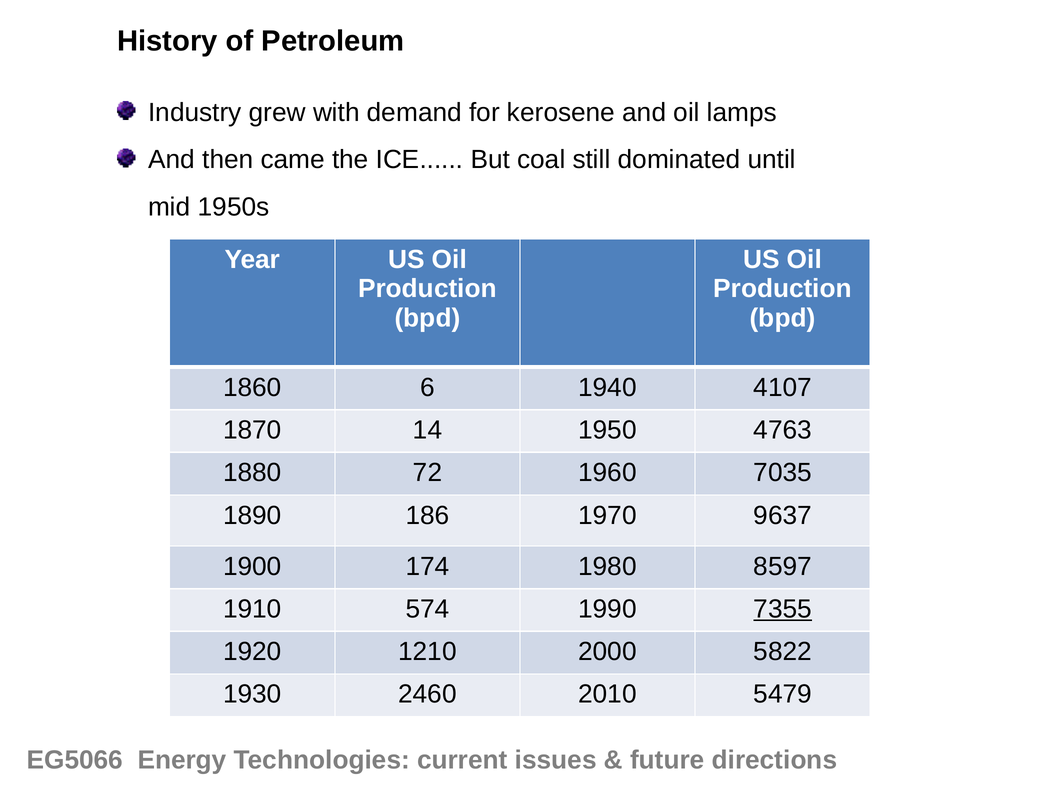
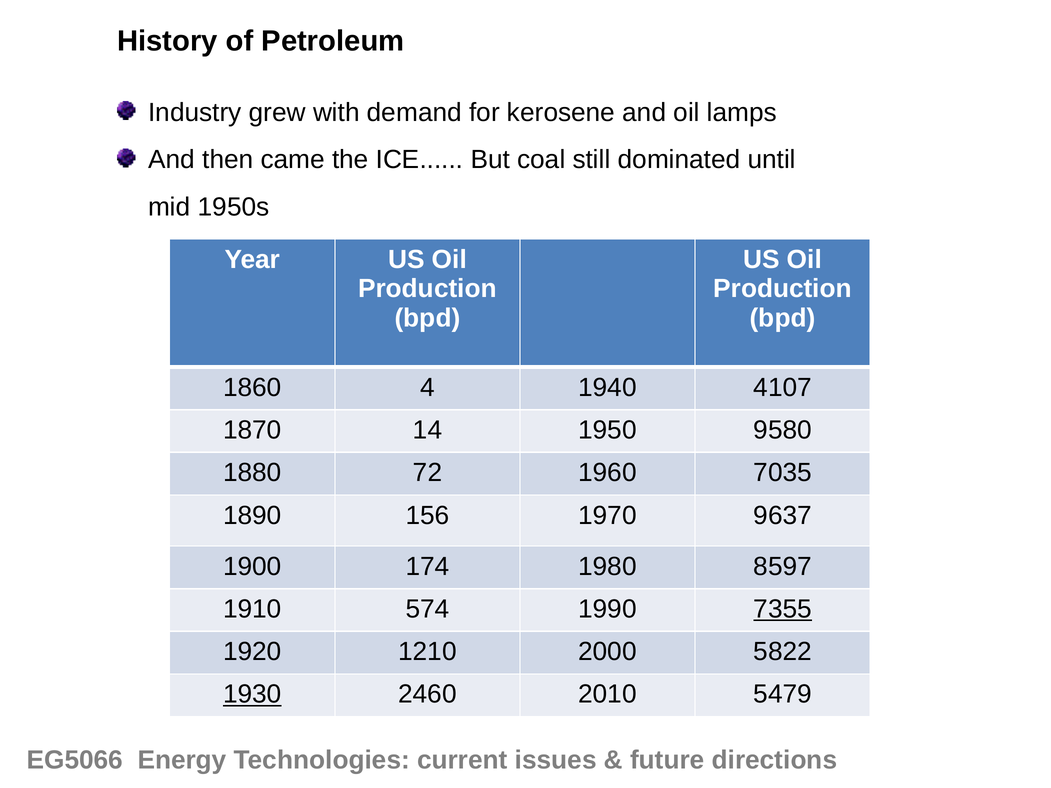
6: 6 -> 4
4763: 4763 -> 9580
186: 186 -> 156
1930 underline: none -> present
